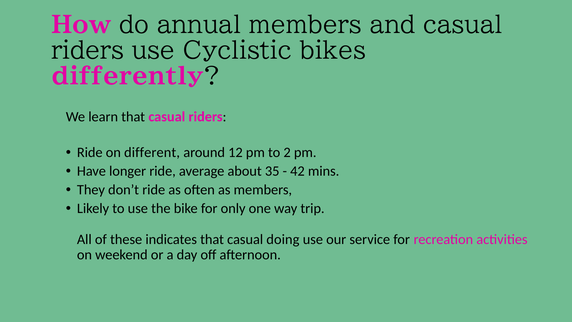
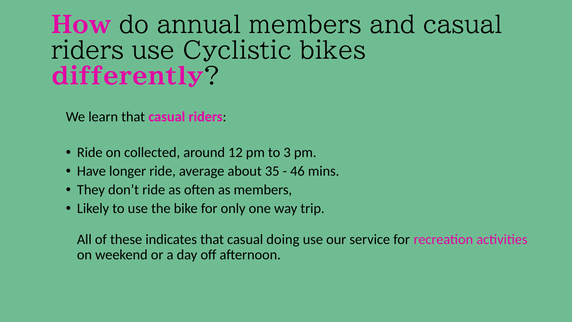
different: different -> collected
2: 2 -> 3
42: 42 -> 46
